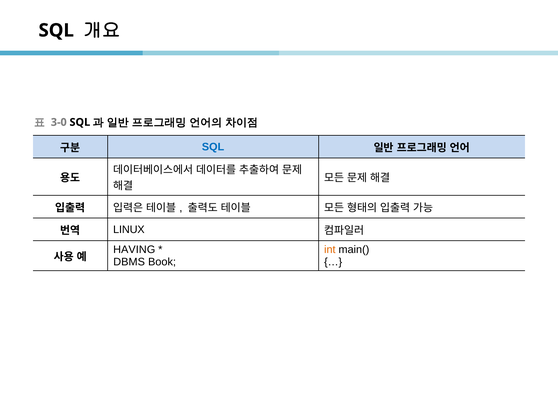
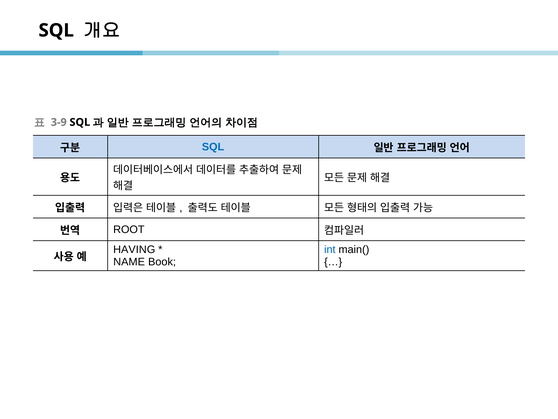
3-0: 3-0 -> 3-9
LINUX: LINUX -> ROOT
int colour: orange -> blue
DBMS: DBMS -> NAME
